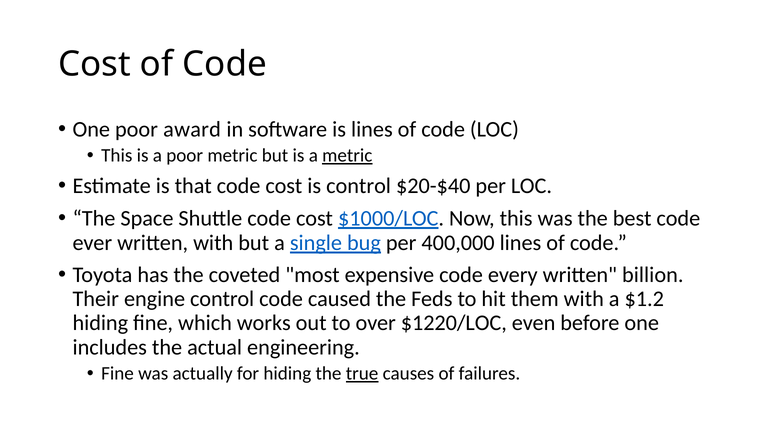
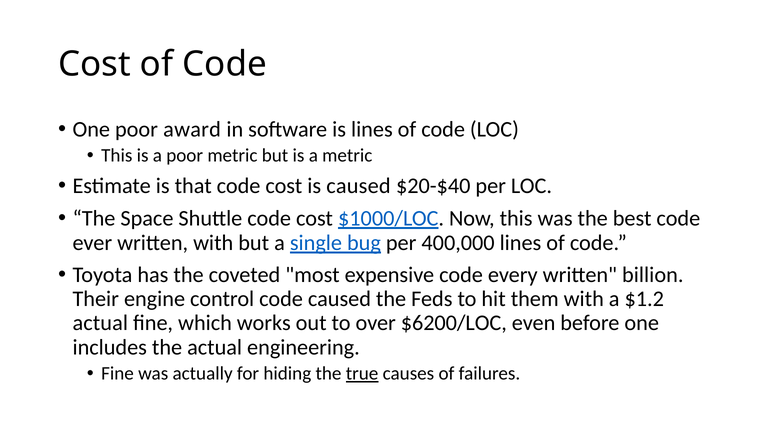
metric at (347, 156) underline: present -> none
is control: control -> caused
hiding at (100, 323): hiding -> actual
$1220/LOC: $1220/LOC -> $6200/LOC
